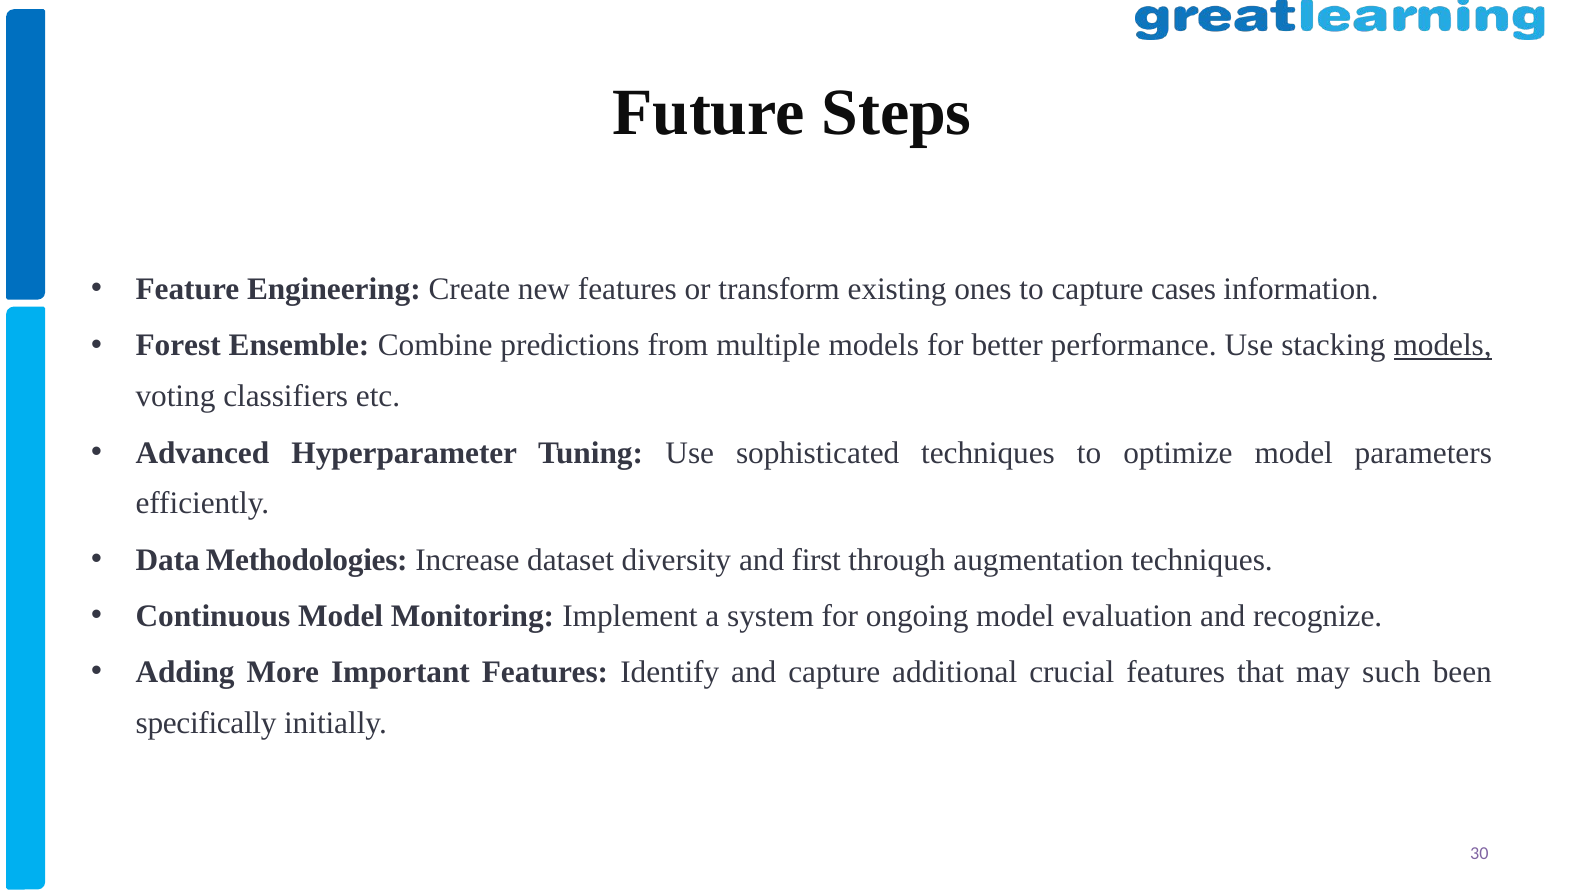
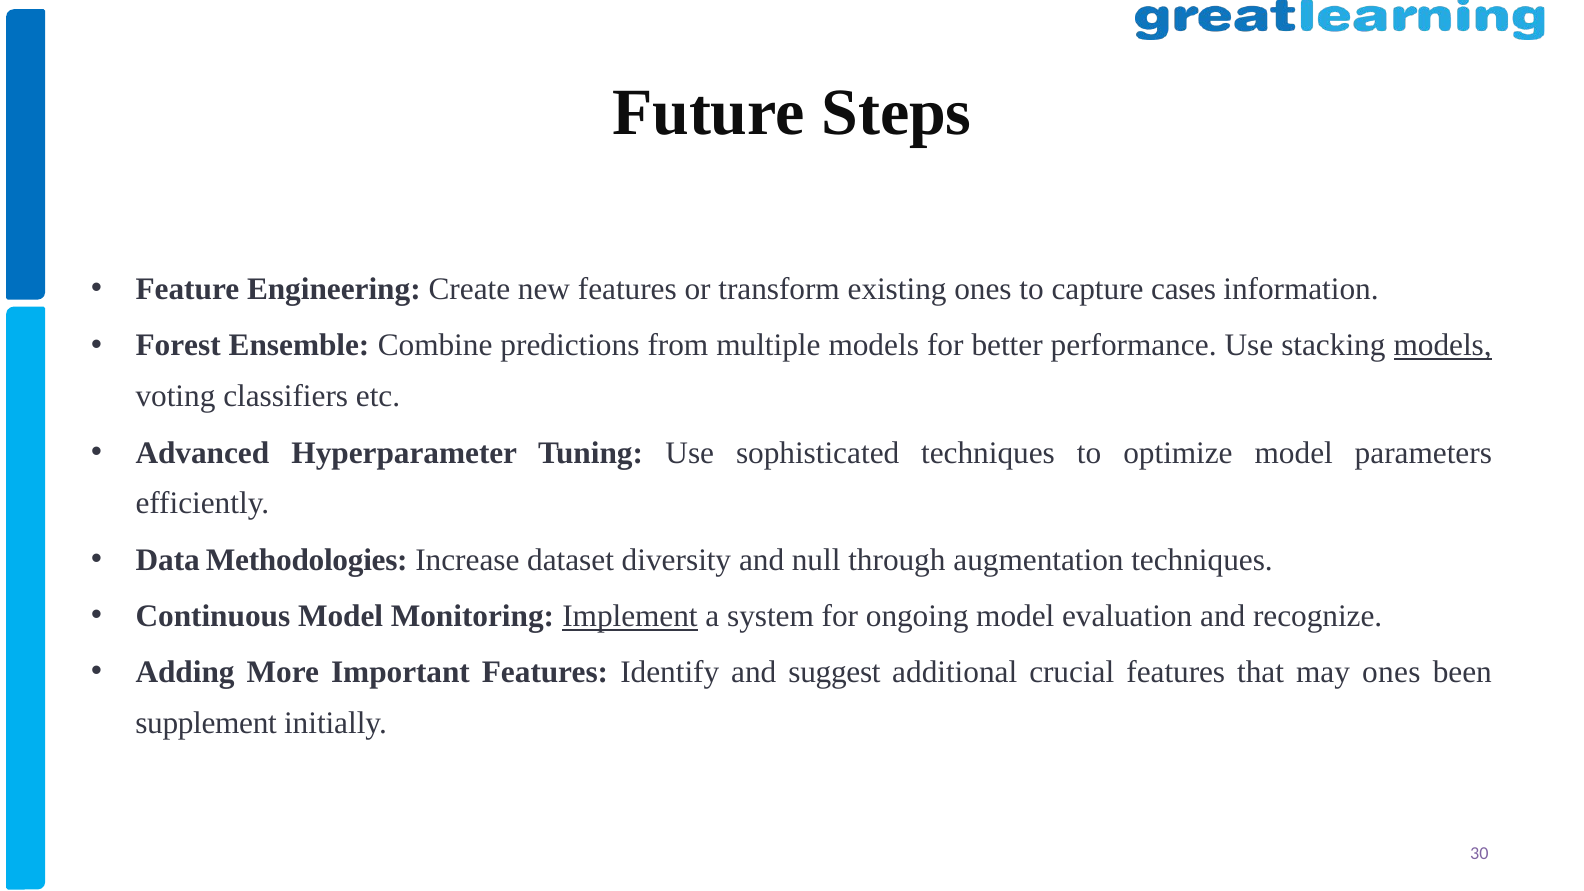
first: first -> null
Implement underline: none -> present
and capture: capture -> suggest
may such: such -> ones
specifically: specifically -> supplement
